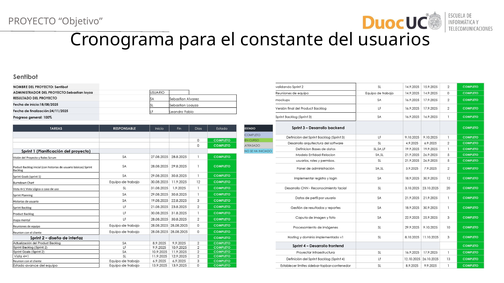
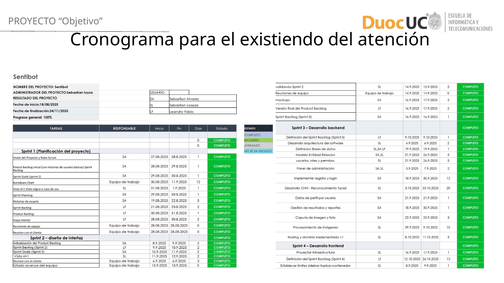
constante: constante -> existiendo
usuarios: usuarios -> atención
